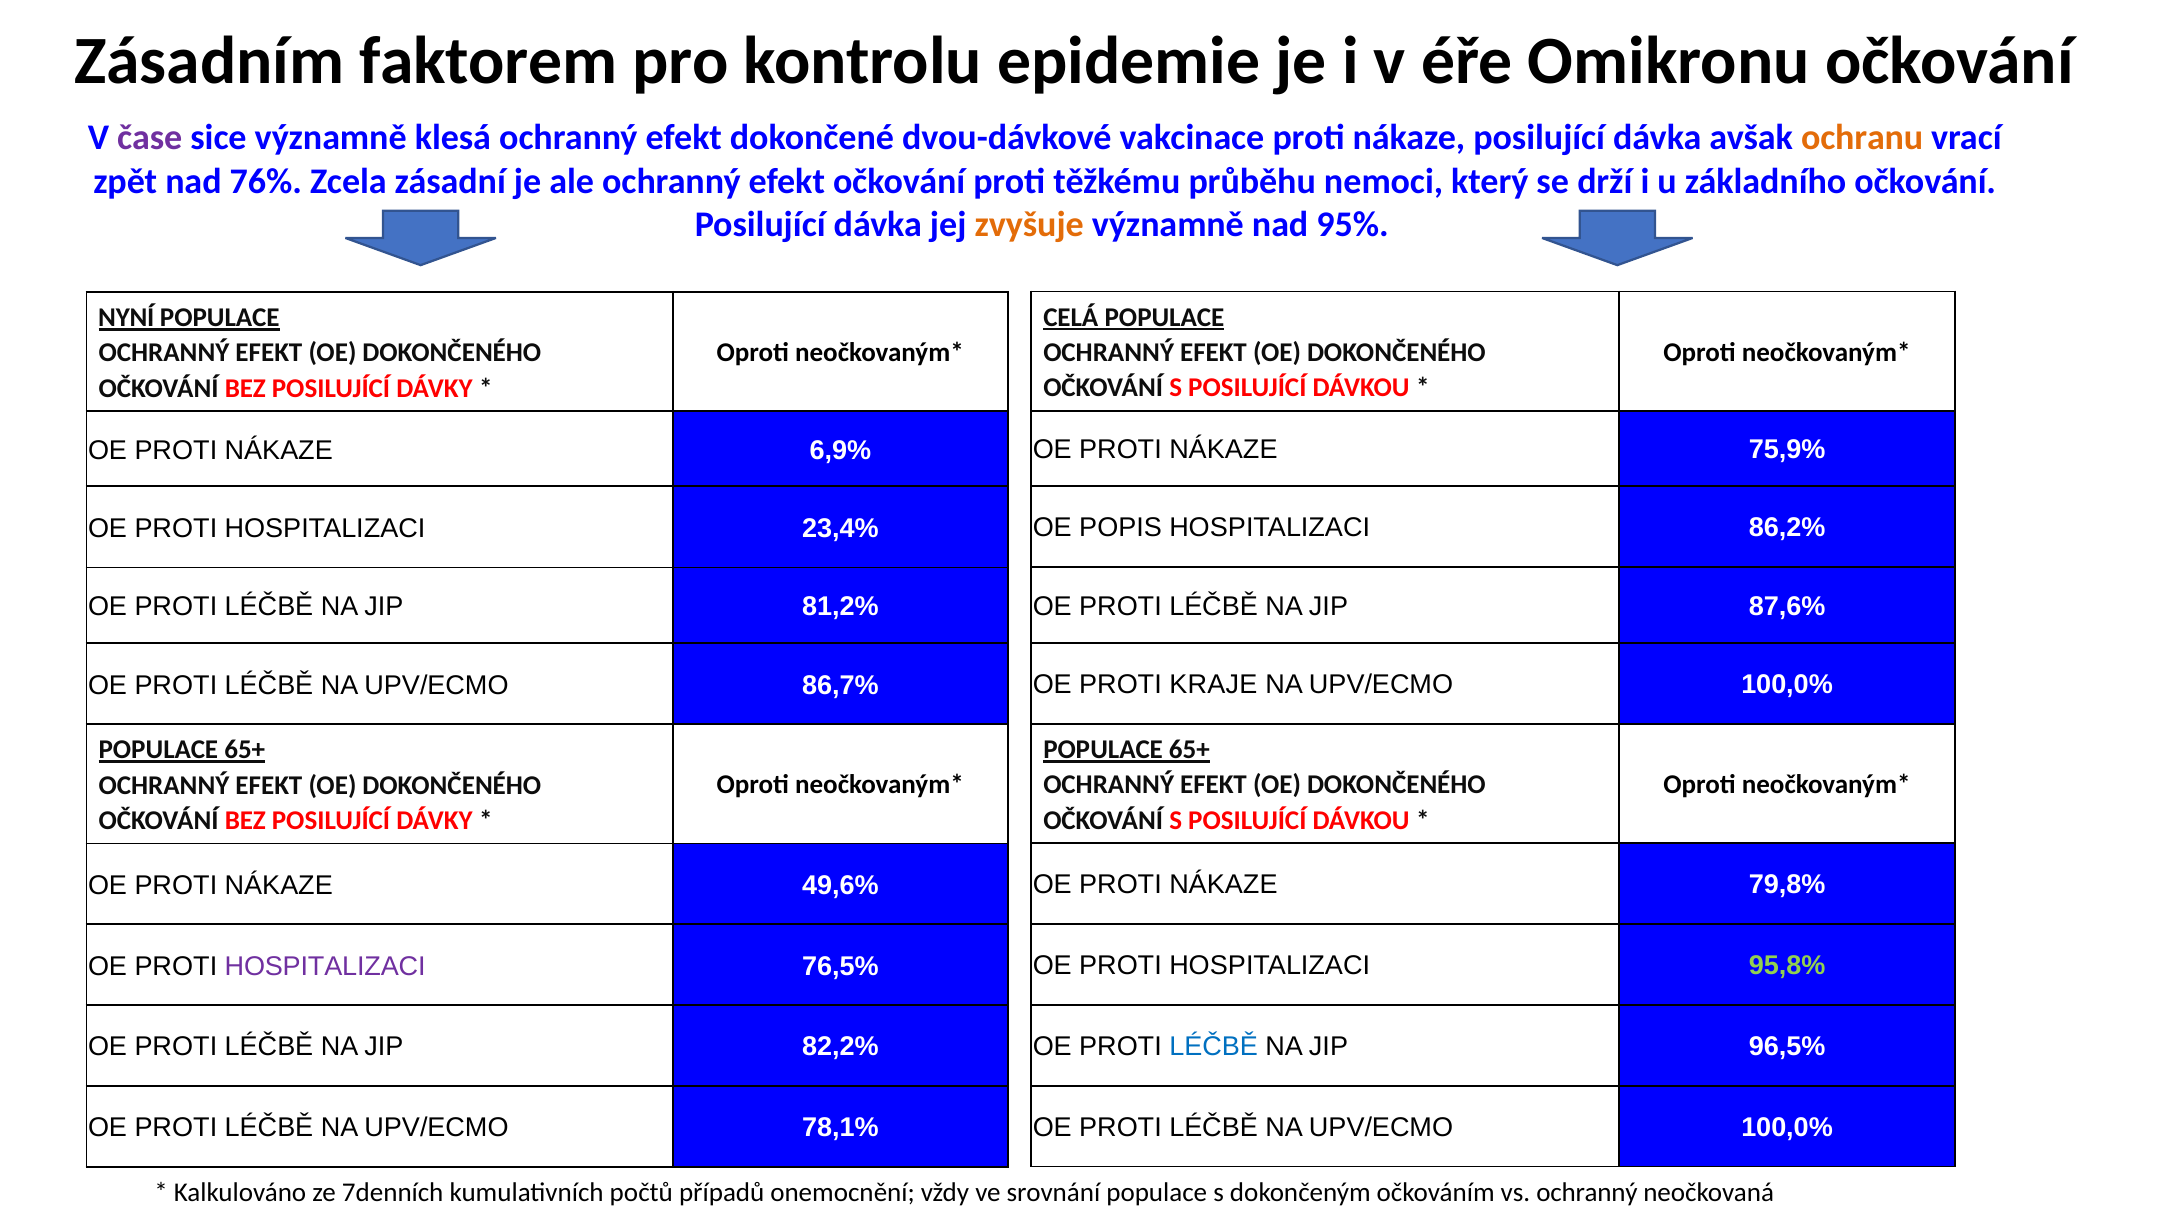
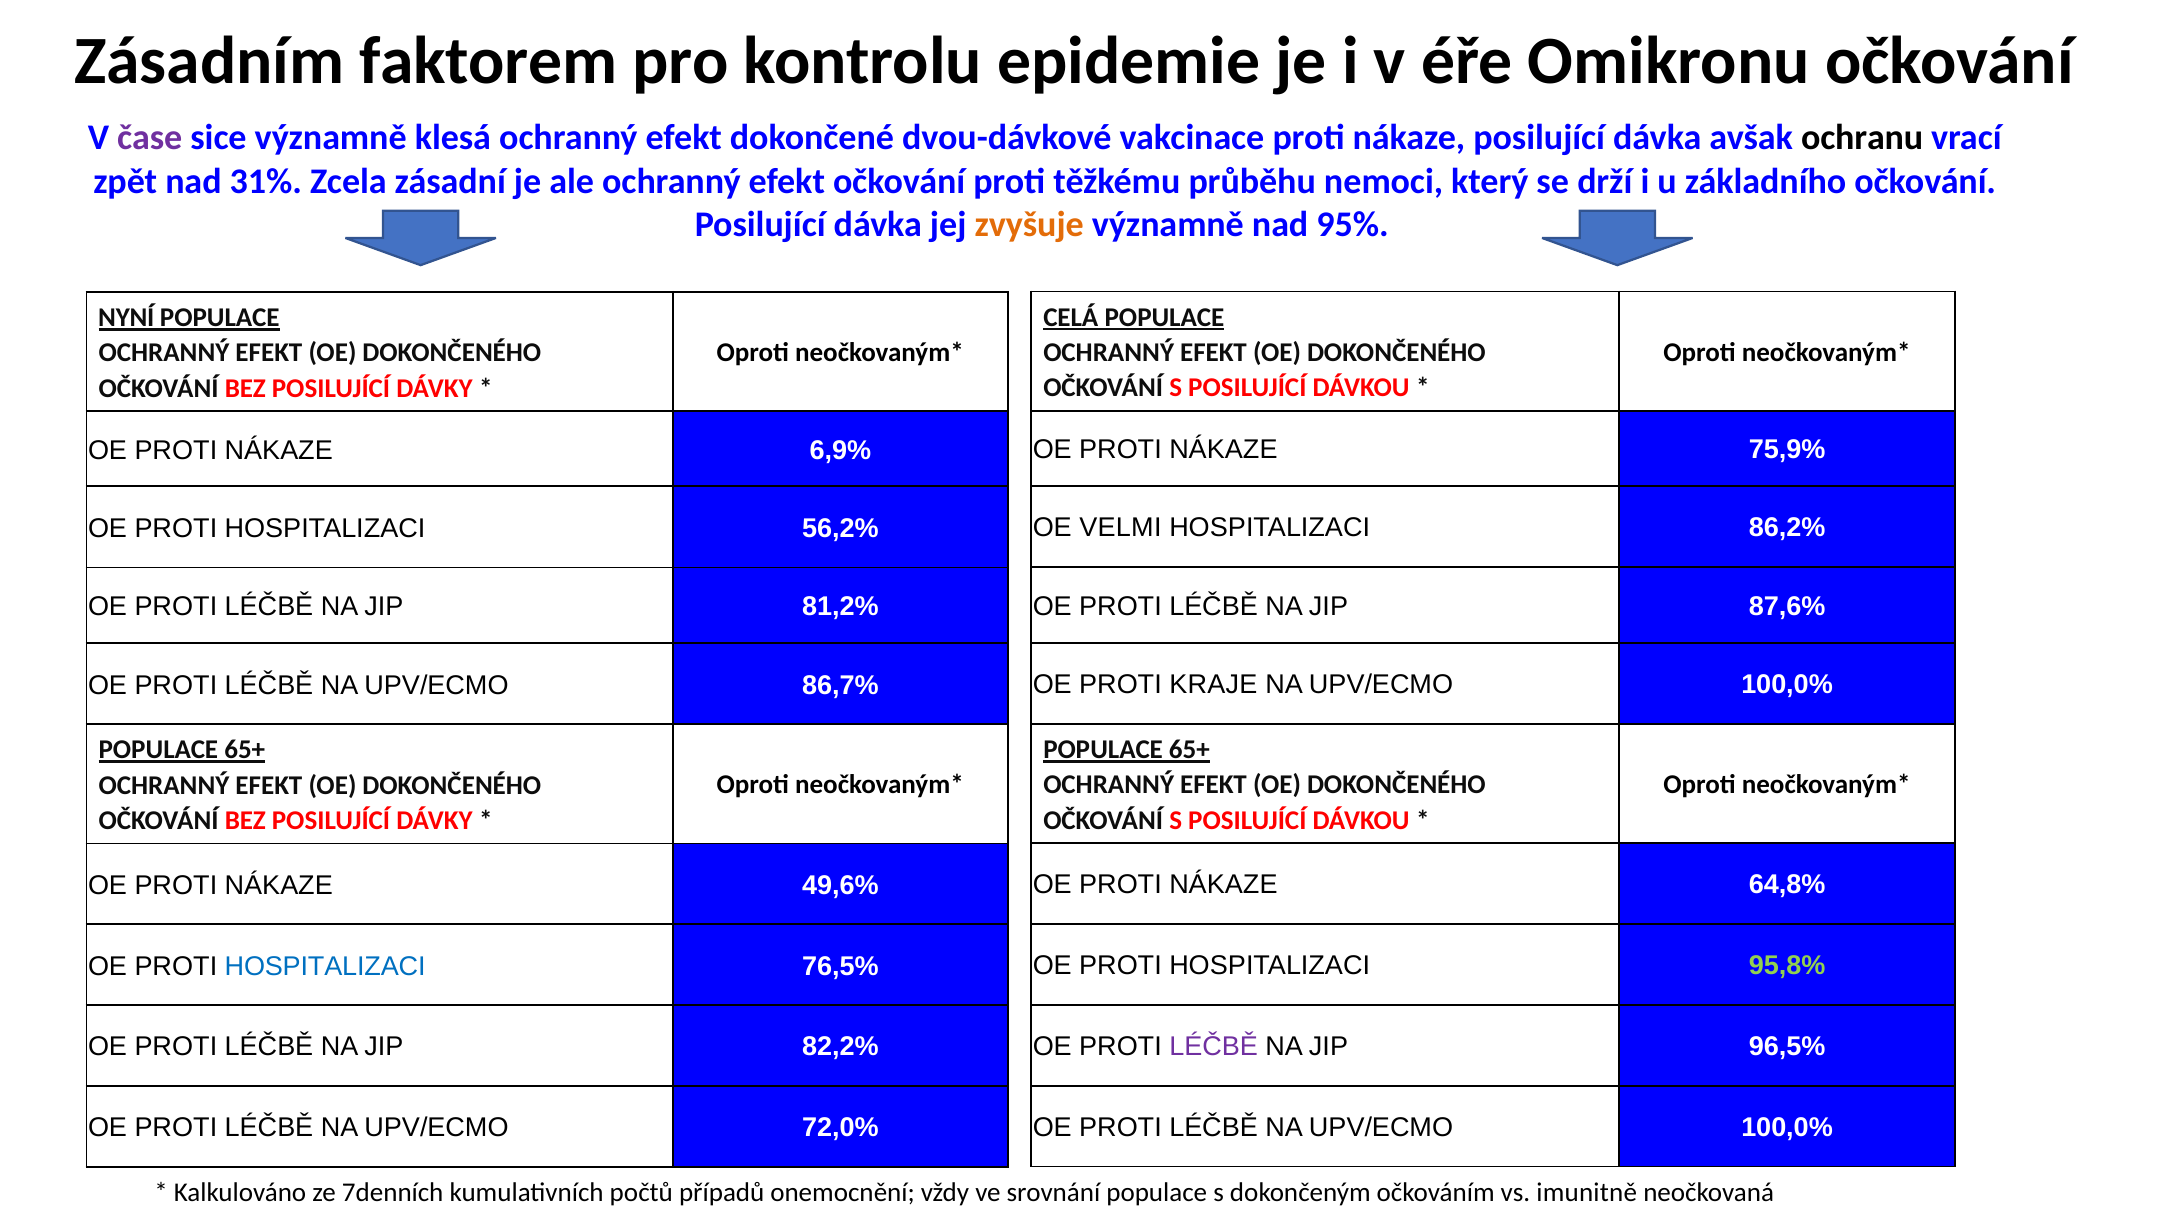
ochranu colour: orange -> black
76%: 76% -> 31%
POPIS: POPIS -> VELMI
23,4%: 23,4% -> 56,2%
79,8%: 79,8% -> 64,8%
HOSPITALIZACI at (325, 966) colour: purple -> blue
LÉČBĚ at (1214, 1047) colour: blue -> purple
78,1%: 78,1% -> 72,0%
vs ochranný: ochranný -> imunitně
